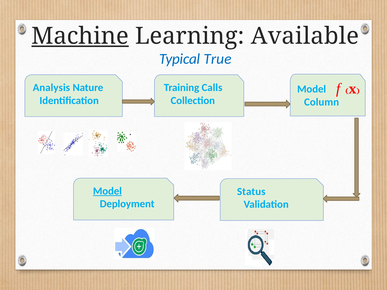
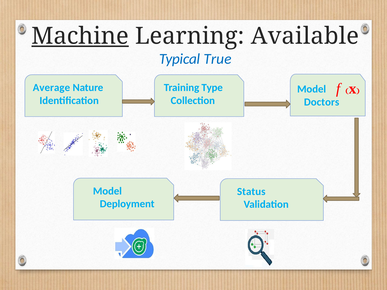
Analysis: Analysis -> Average
Calls: Calls -> Type
Column: Column -> Doctors
Model at (107, 191) underline: present -> none
